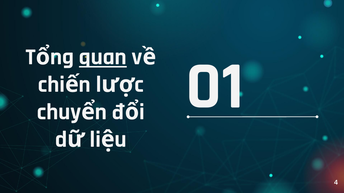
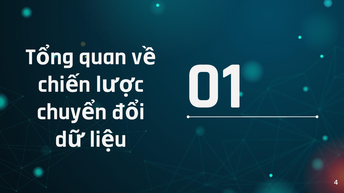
quan underline: present -> none
